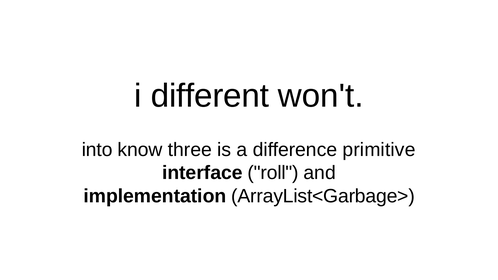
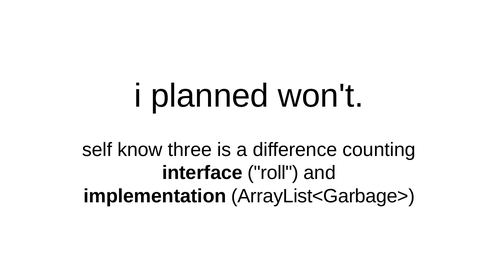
different: different -> planned
into: into -> self
primitive: primitive -> counting
